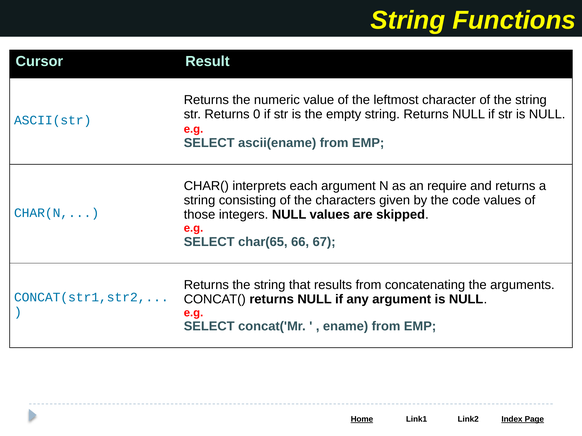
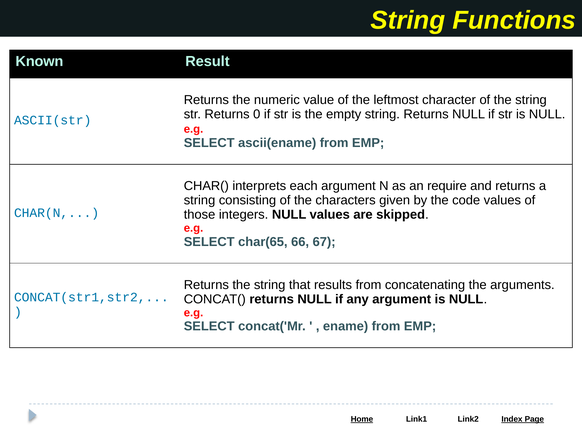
Cursor: Cursor -> Known
